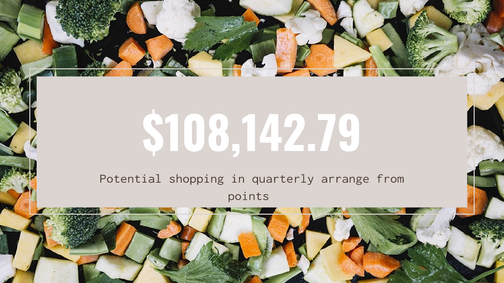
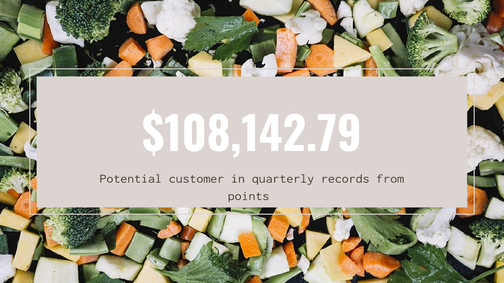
shopping: shopping -> customer
arrange: arrange -> records
